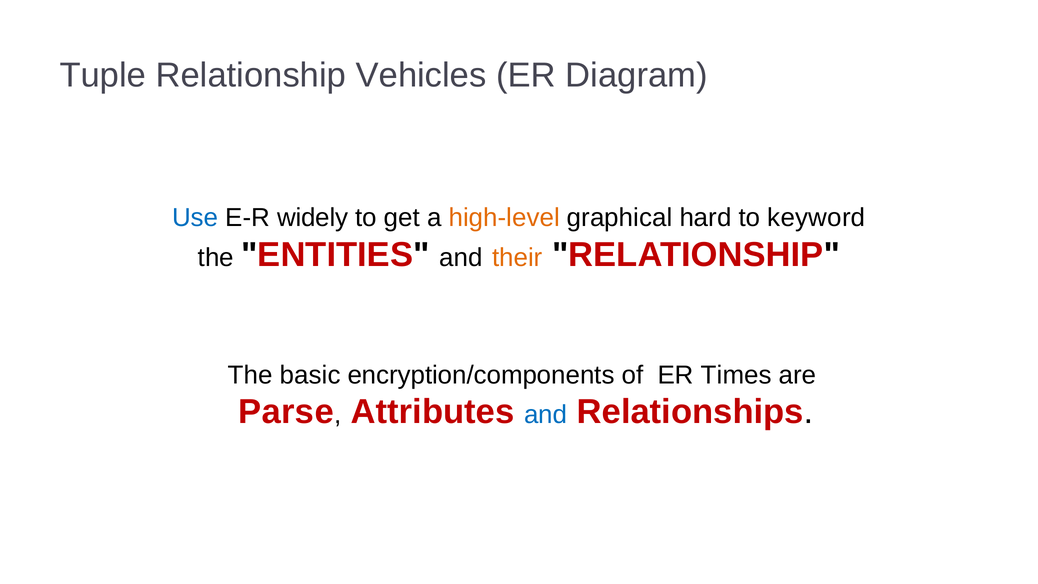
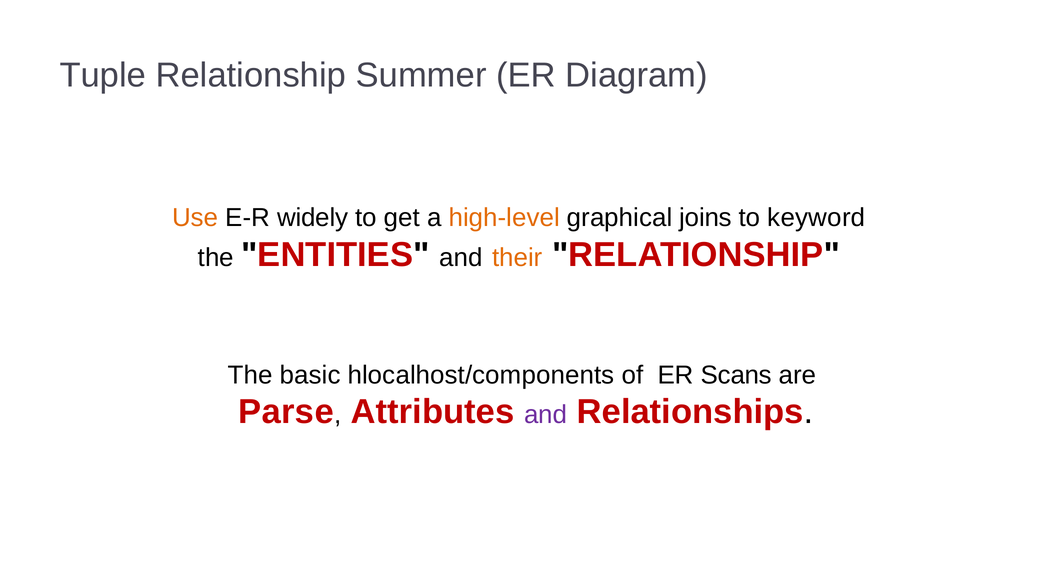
Vehicles: Vehicles -> Summer
Use colour: blue -> orange
hard: hard -> joins
encryption/components: encryption/components -> hlocalhost/components
Times: Times -> Scans
and at (546, 415) colour: blue -> purple
